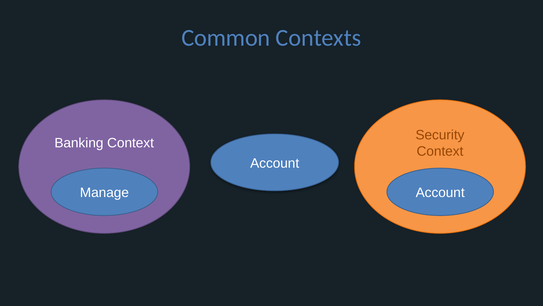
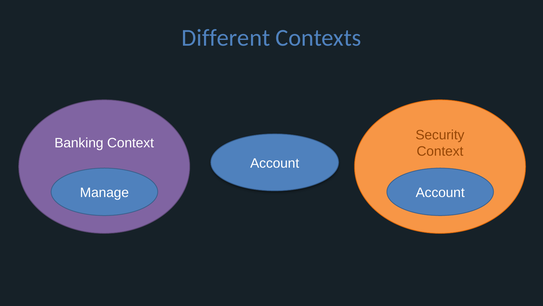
Common: Common -> Different
